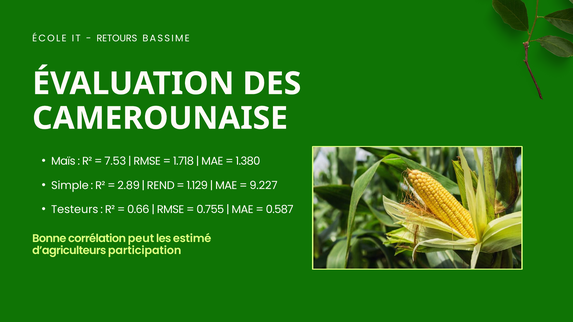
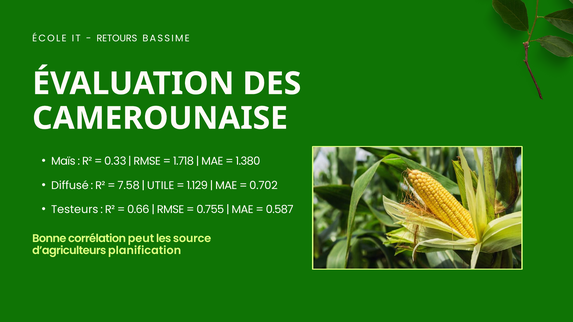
7.53: 7.53 -> 0.33
Simple: Simple -> Diffusé
2.89: 2.89 -> 7.58
REND: REND -> UTILE
9.227: 9.227 -> 0.702
estimé: estimé -> source
participation: participation -> planification
